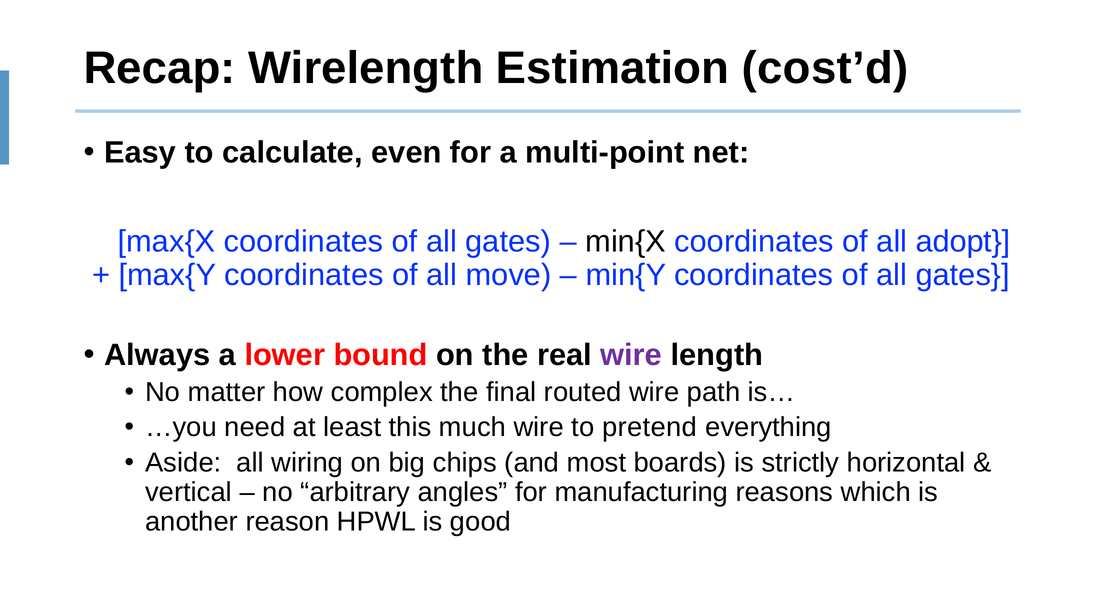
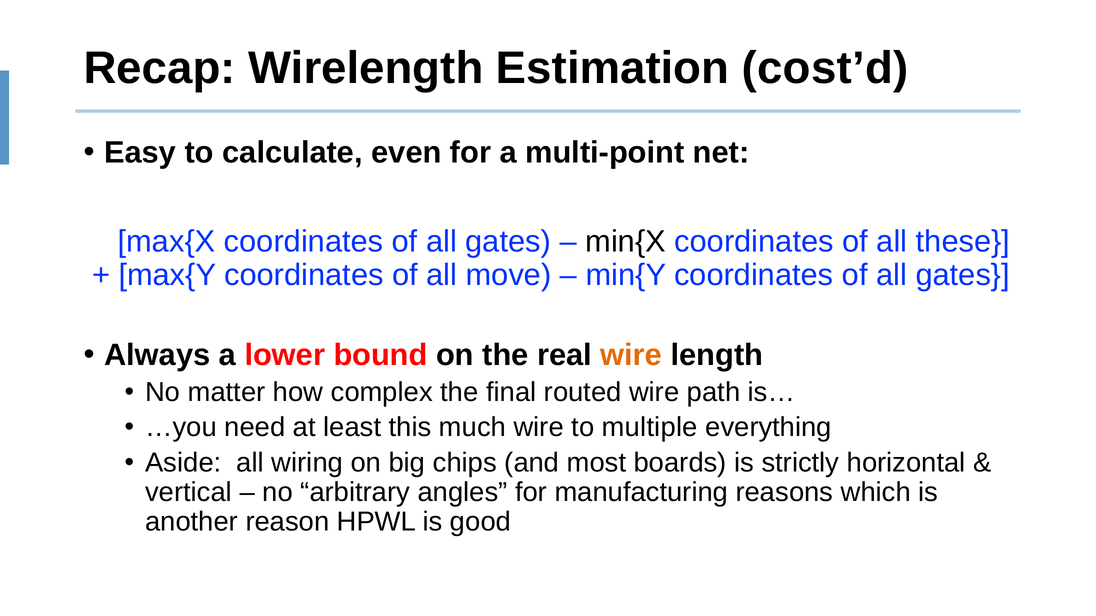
adopt: adopt -> these
wire at (631, 355) colour: purple -> orange
pretend: pretend -> multiple
